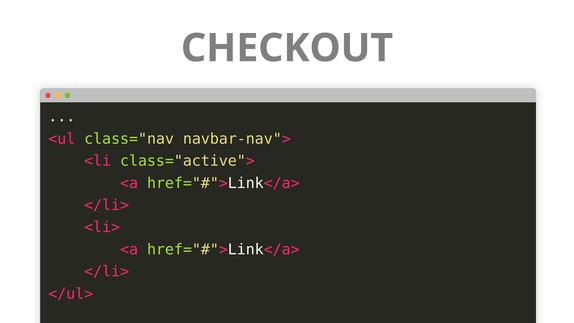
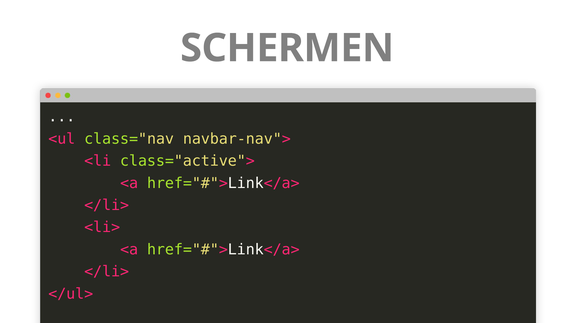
CHECKOUT: CHECKOUT -> SCHERMEN
